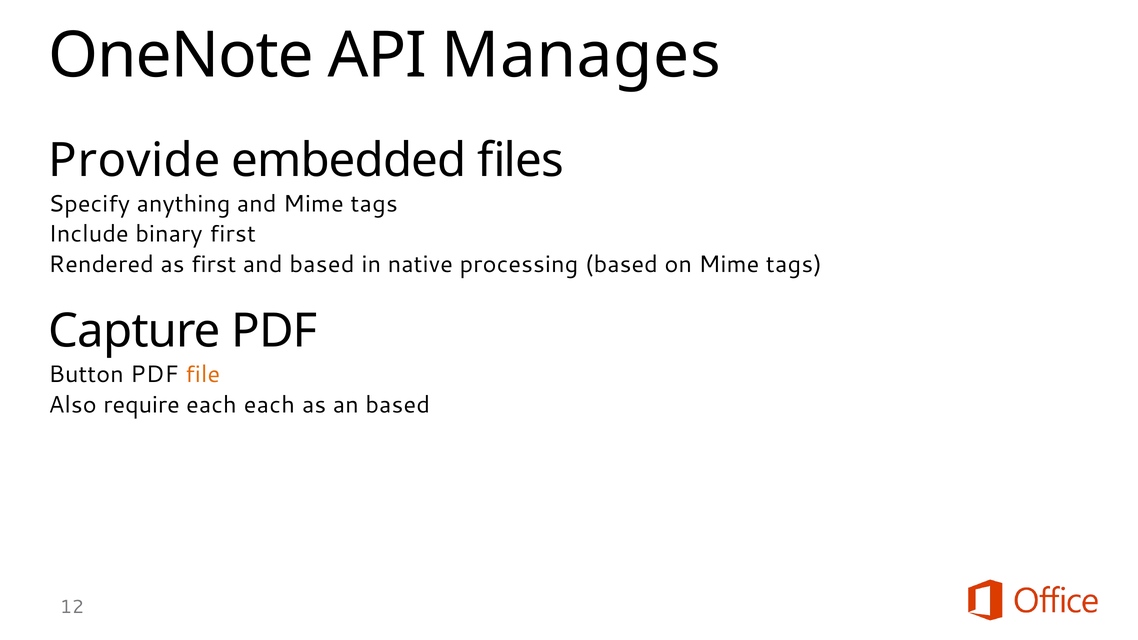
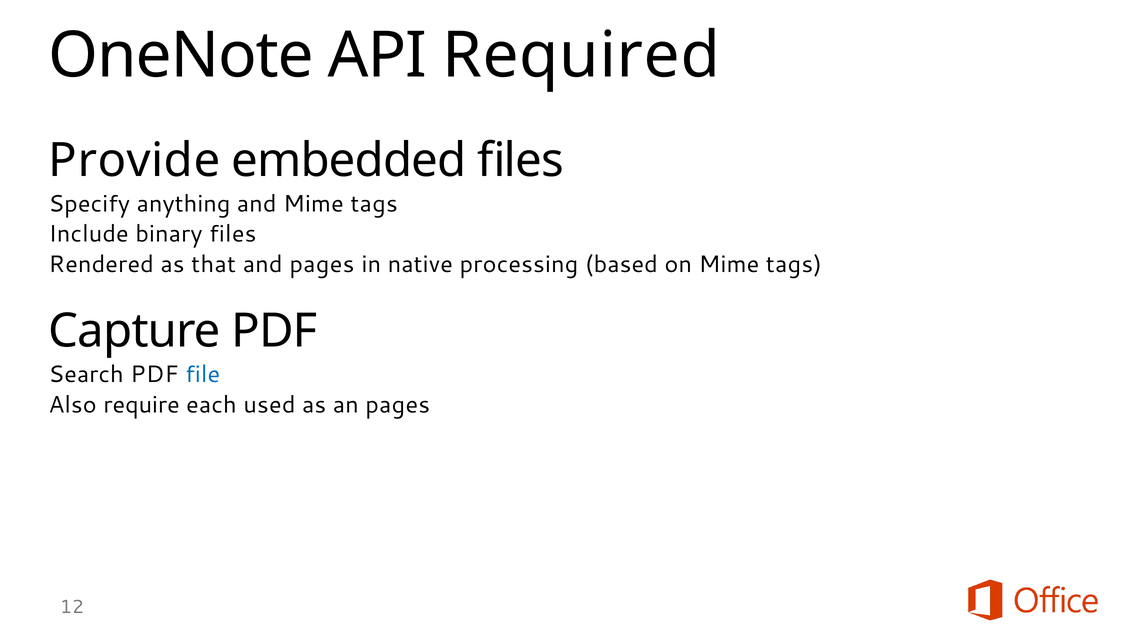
Manages: Manages -> Required
binary first: first -> files
as first: first -> that
and based: based -> pages
Button: Button -> Search
file colour: orange -> blue
each each: each -> used
an based: based -> pages
